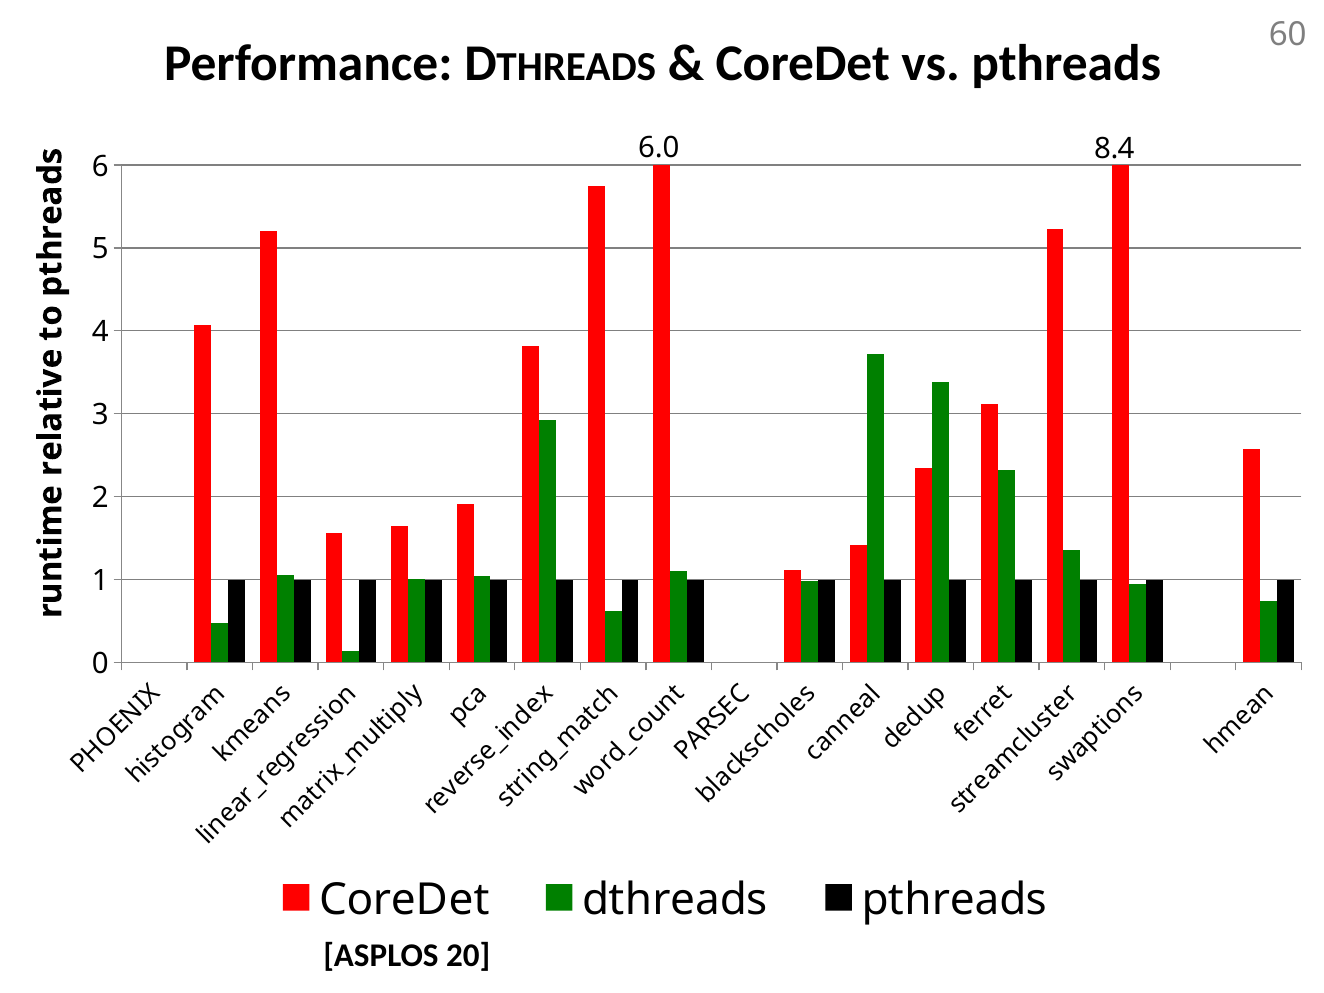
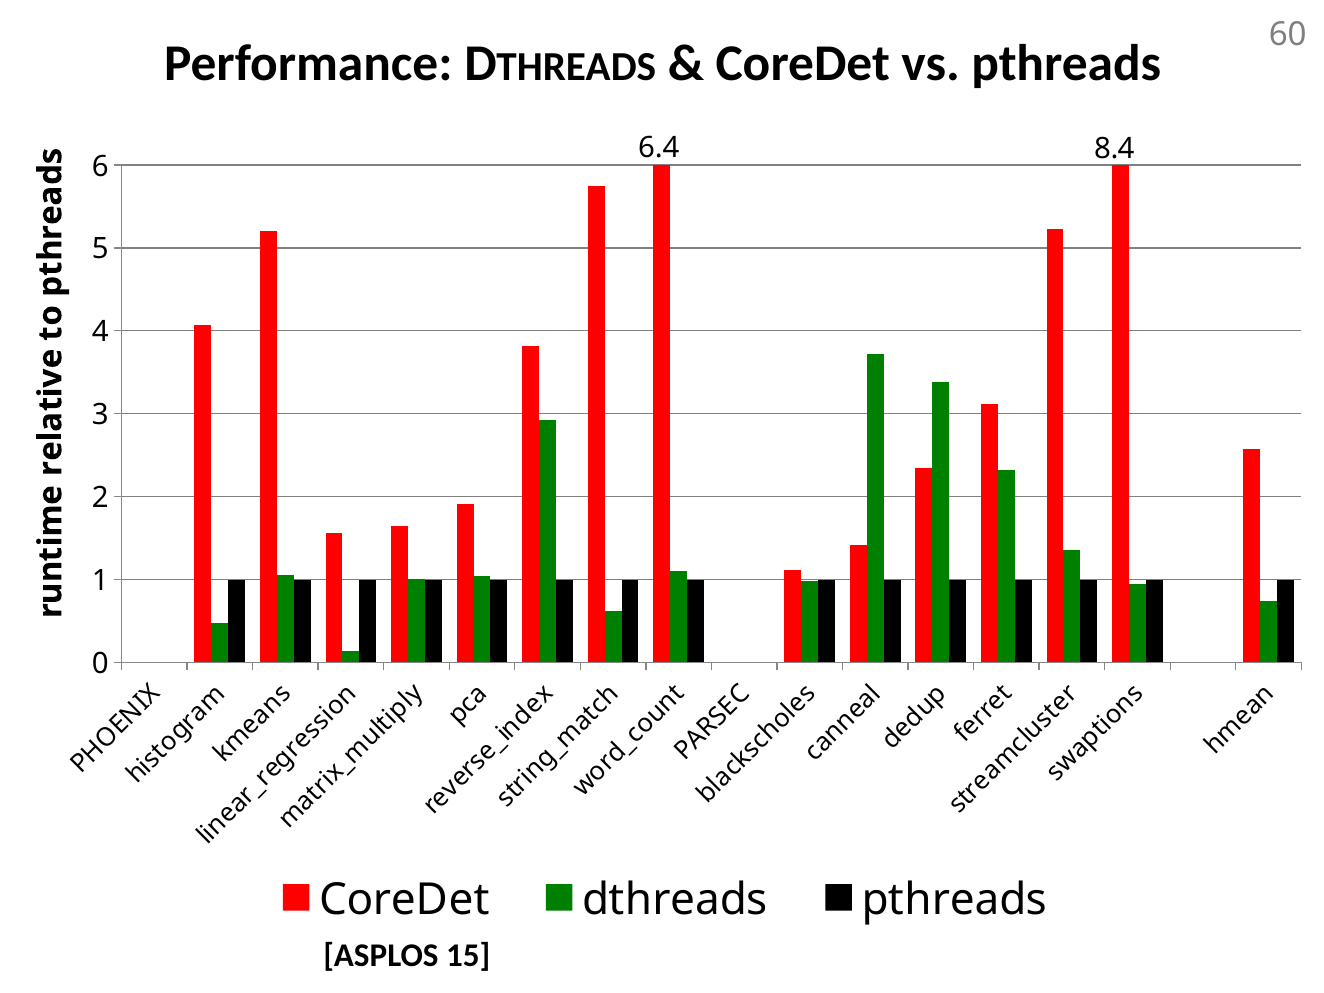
6.0: 6.0 -> 6.4
20: 20 -> 15
